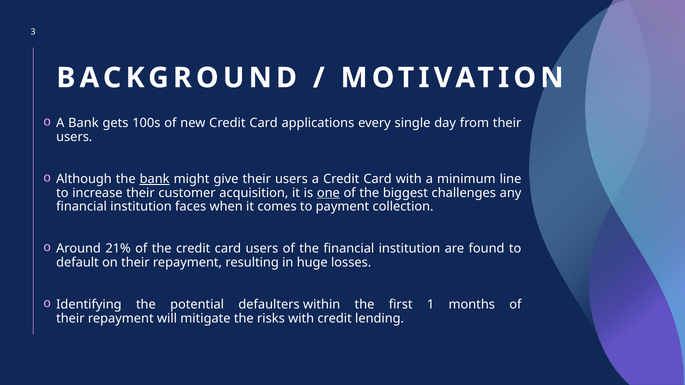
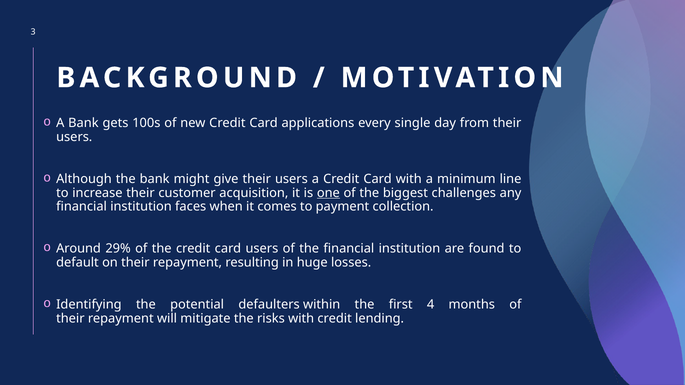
bank at (155, 179) underline: present -> none
21%: 21% -> 29%
1: 1 -> 4
